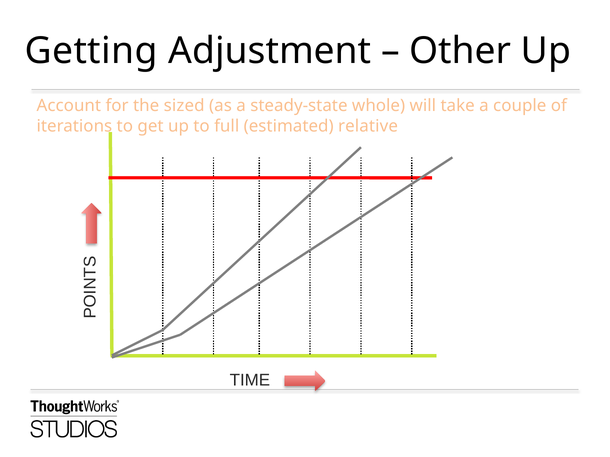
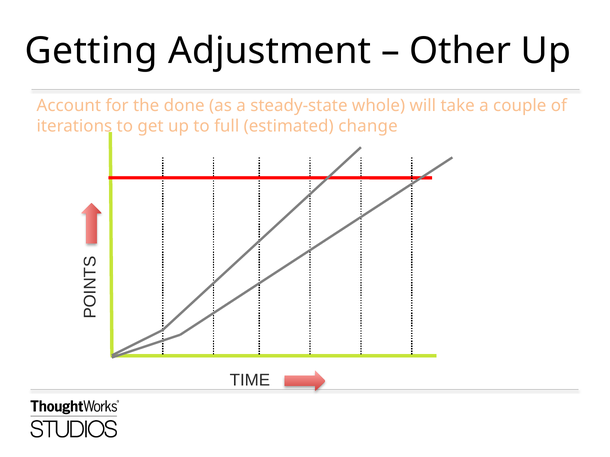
sized: sized -> done
relative: relative -> change
